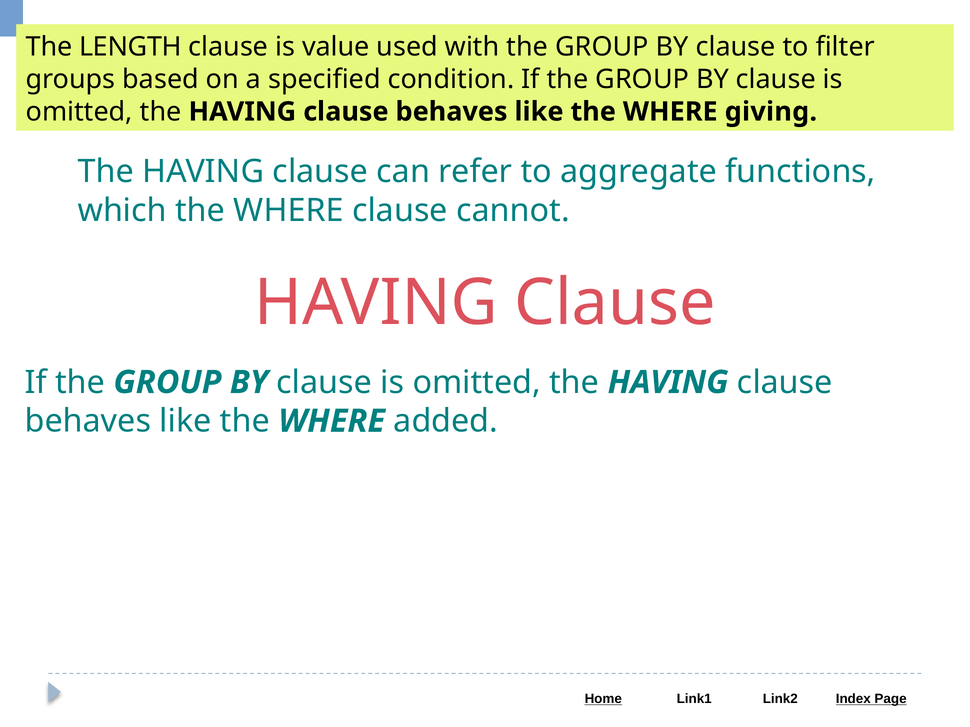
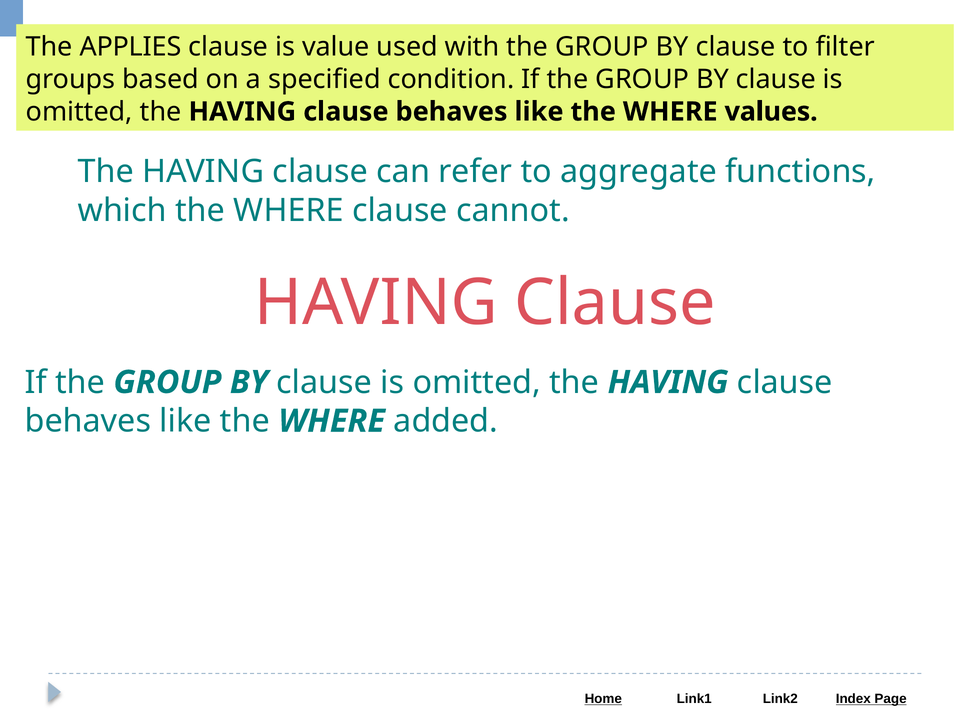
LENGTH: LENGTH -> APPLIES
giving: giving -> values
